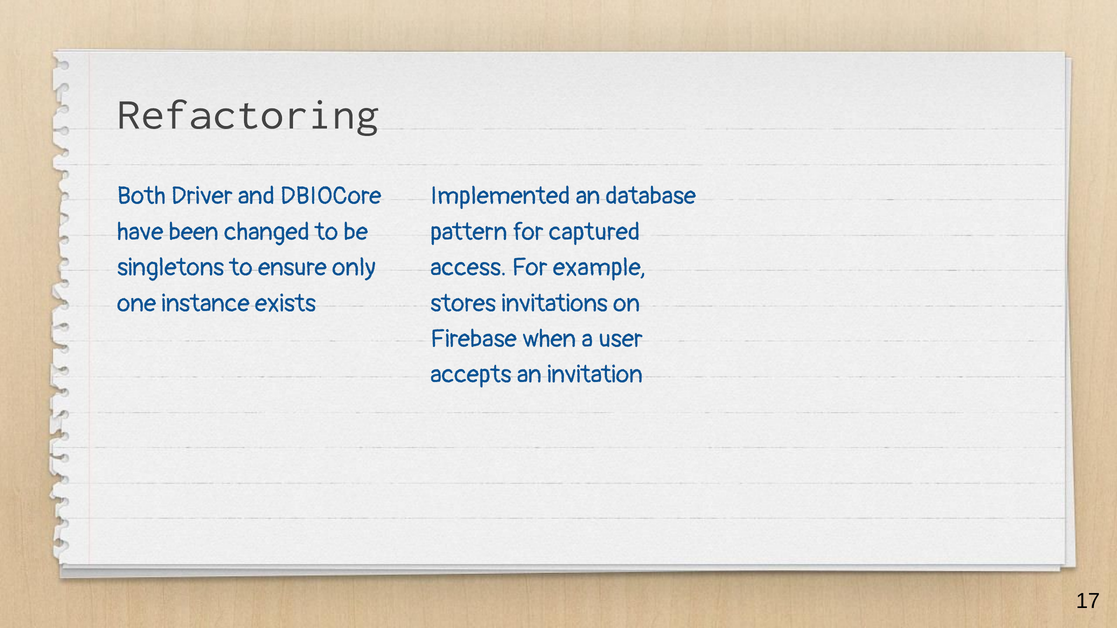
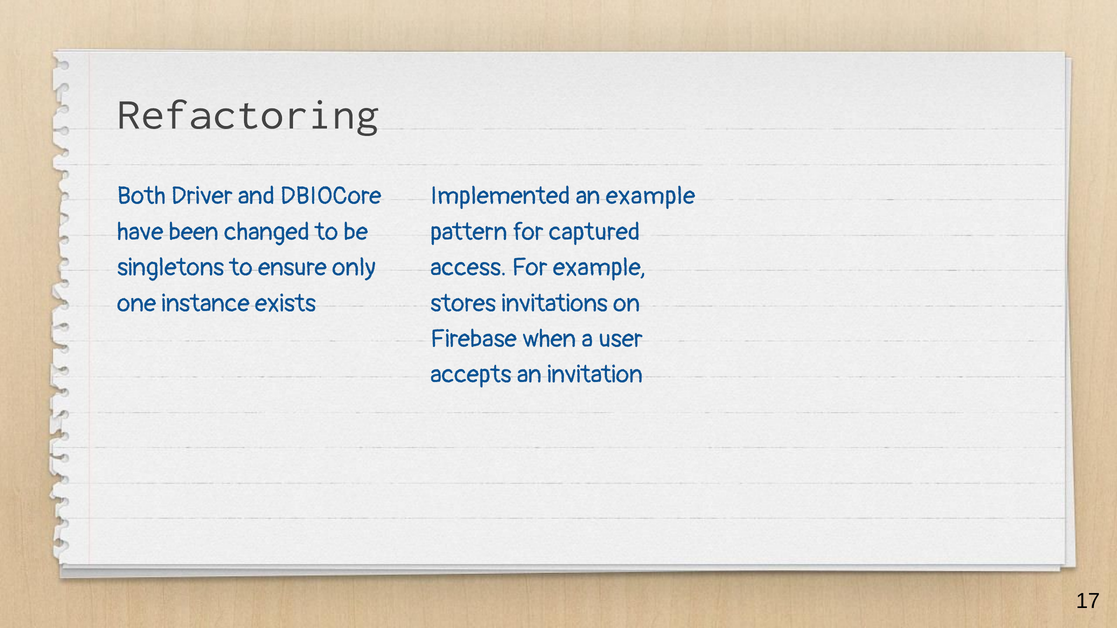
an database: database -> example
